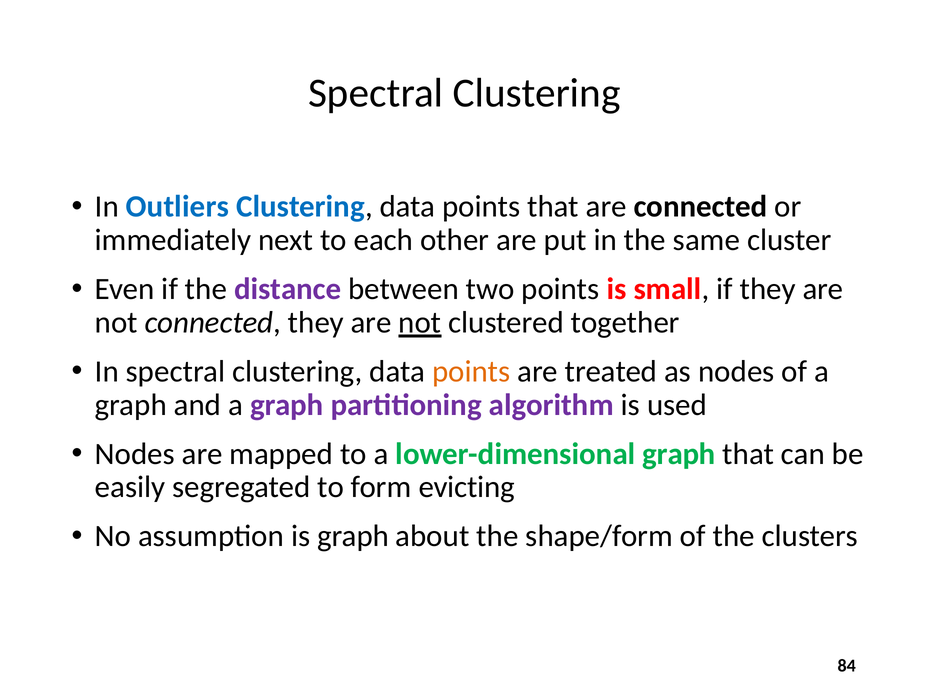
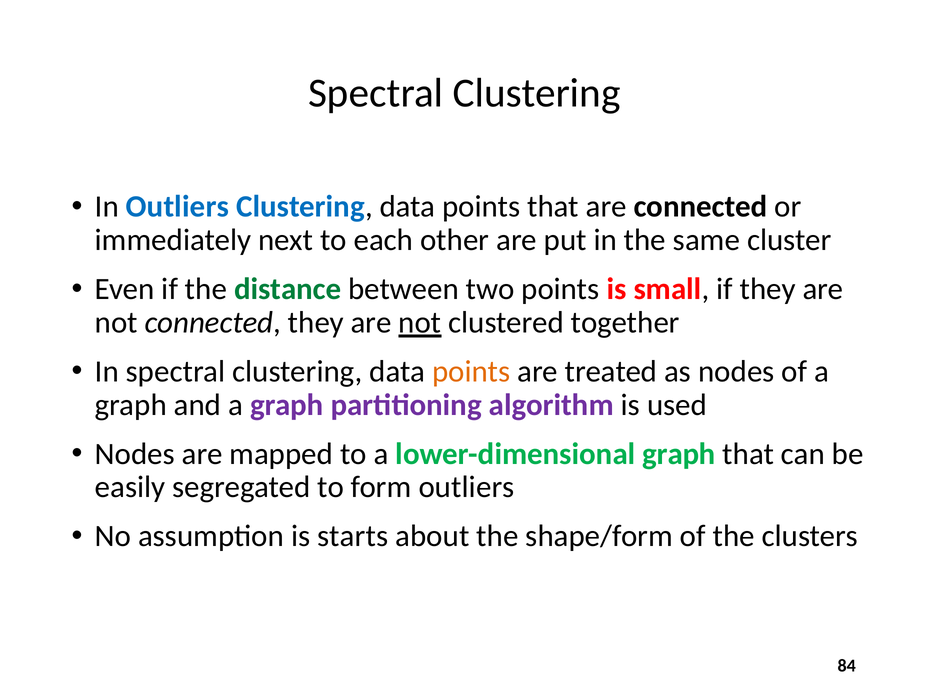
distance colour: purple -> green
form evicting: evicting -> outliers
is graph: graph -> starts
